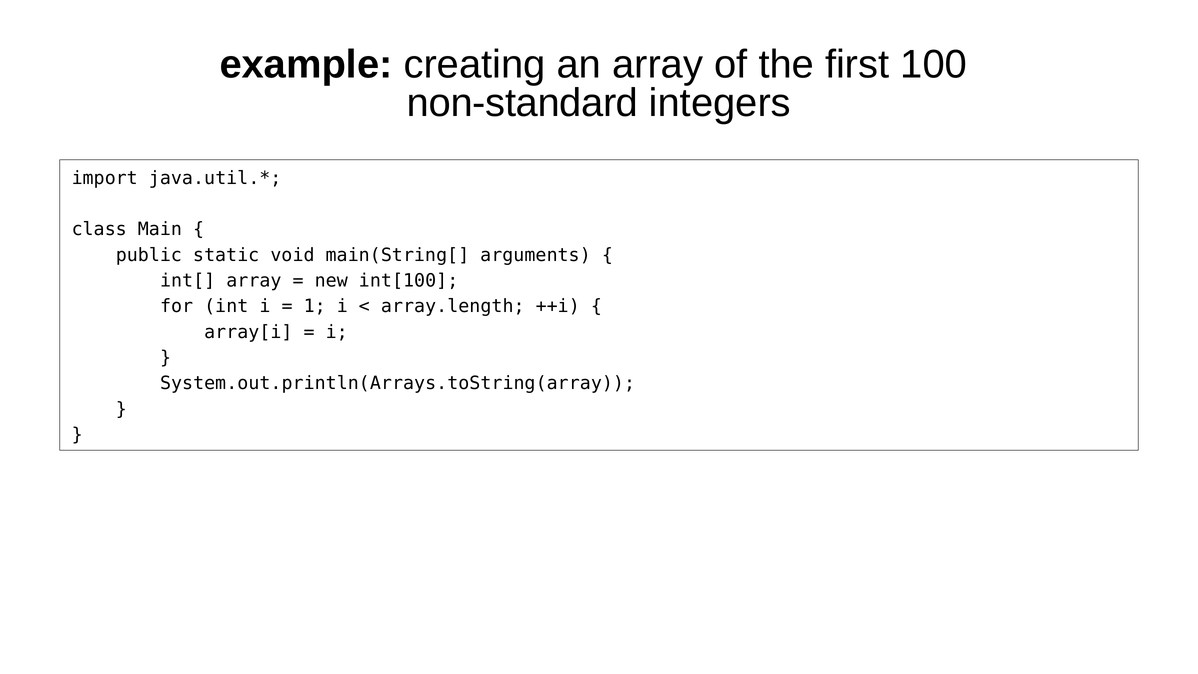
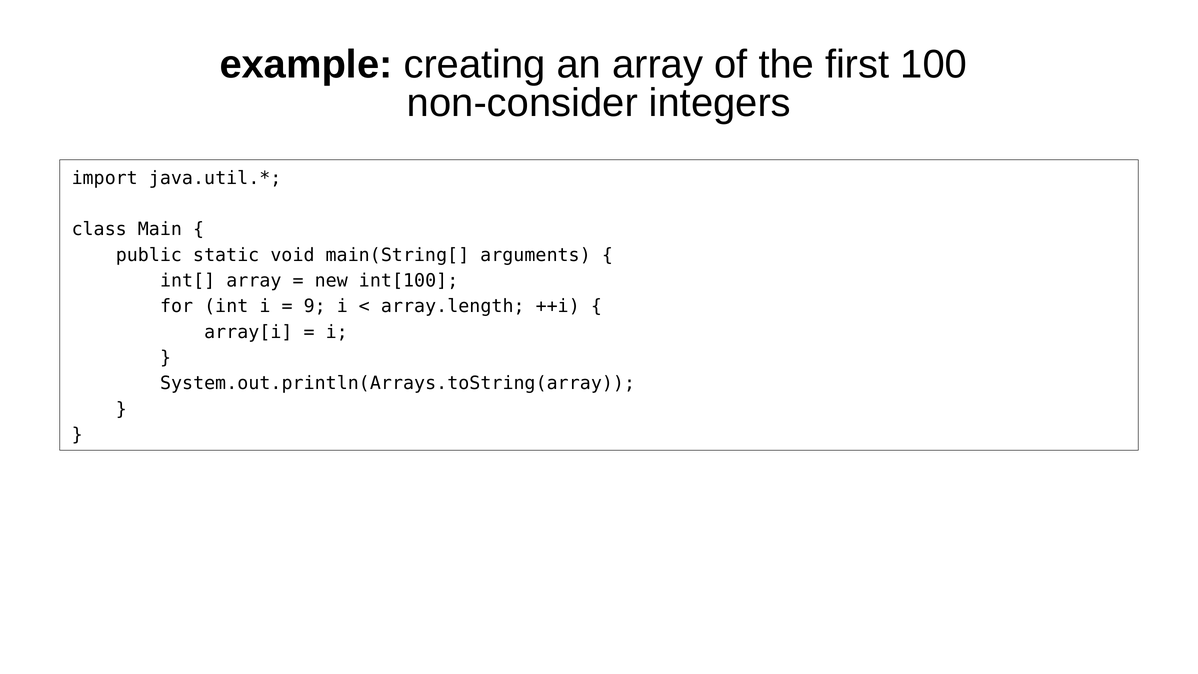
non-standard: non-standard -> non-consider
1: 1 -> 9
